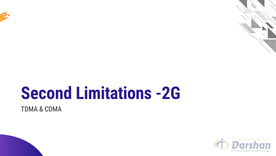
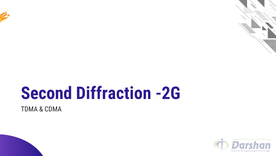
Limitations: Limitations -> Diffraction
